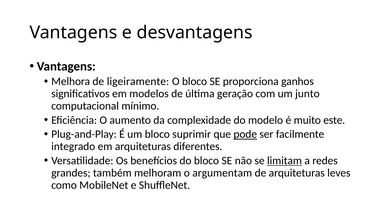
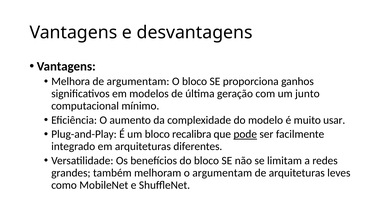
de ligeiramente: ligeiramente -> argumentam
este: este -> usar
suprimir: suprimir -> recalibra
limitam underline: present -> none
